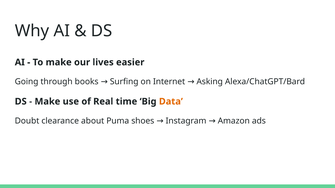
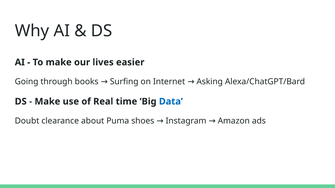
Data colour: orange -> blue
